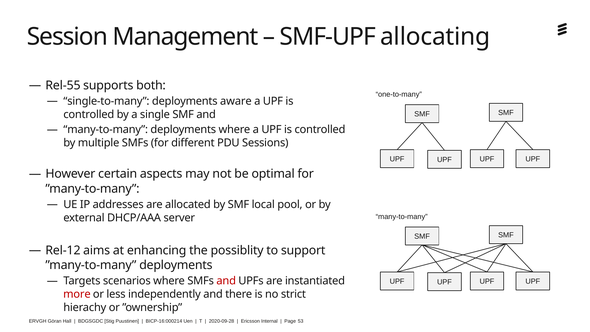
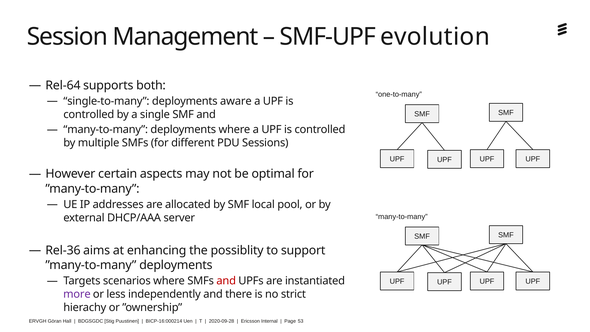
allocating: allocating -> evolution
Rel-55: Rel-55 -> Rel-64
Rel-12: Rel-12 -> Rel-36
more colour: red -> purple
